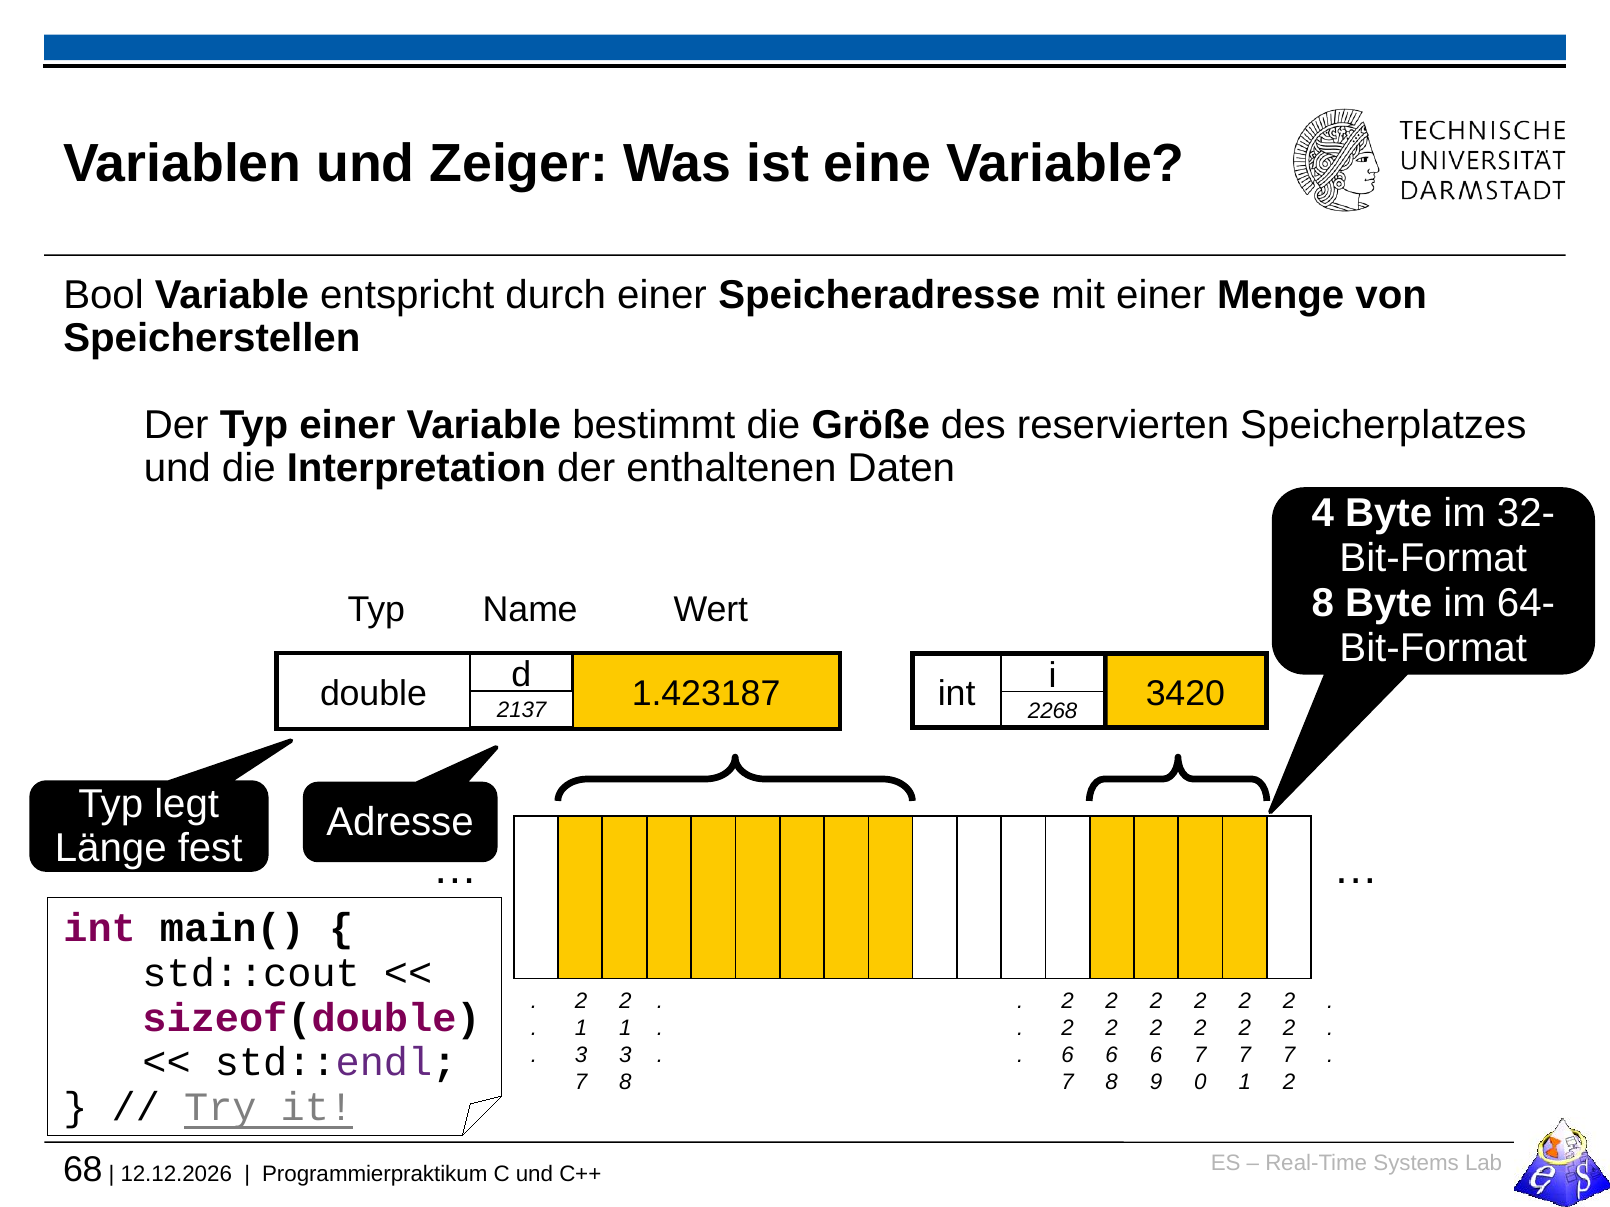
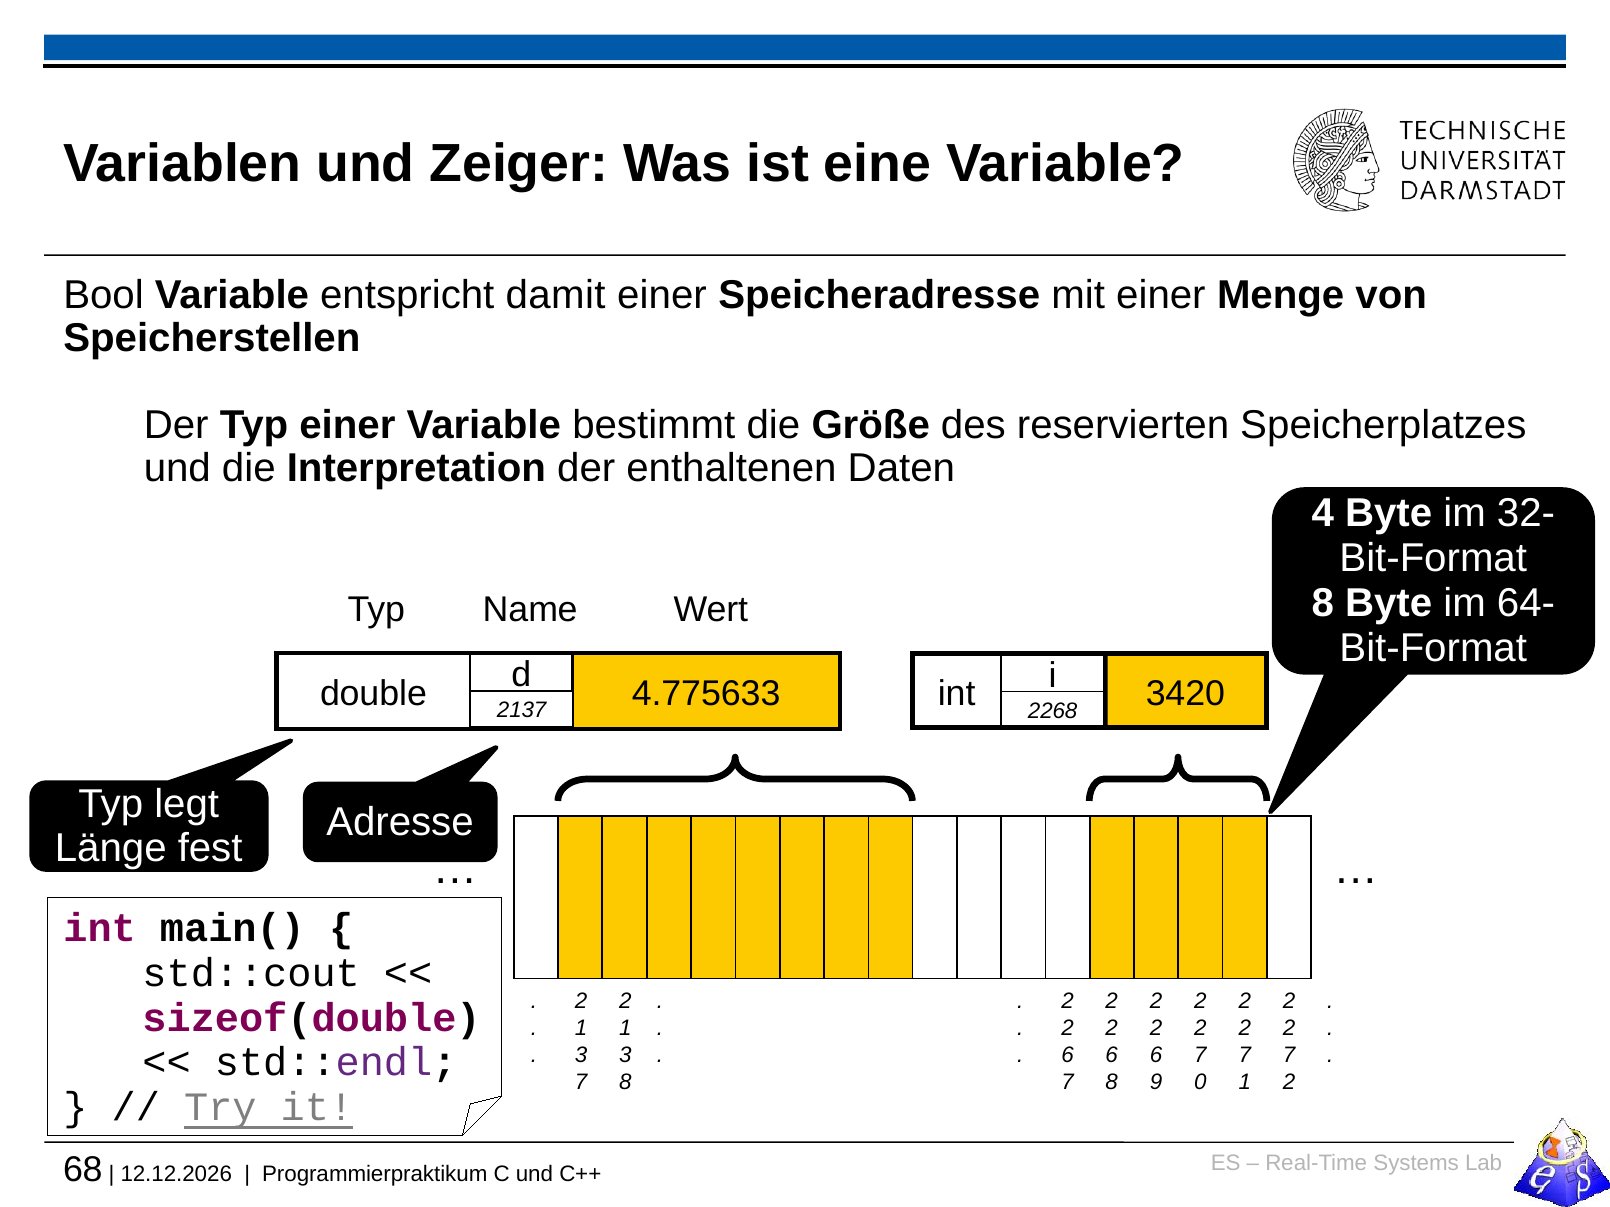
durch: durch -> damit
1.423187: 1.423187 -> 4.775633
